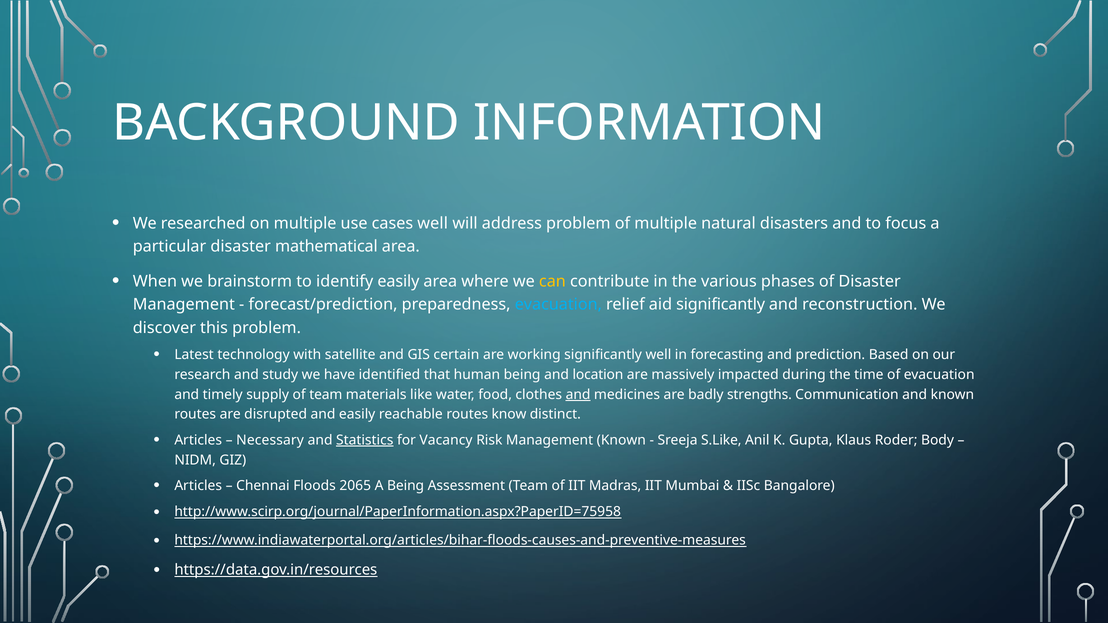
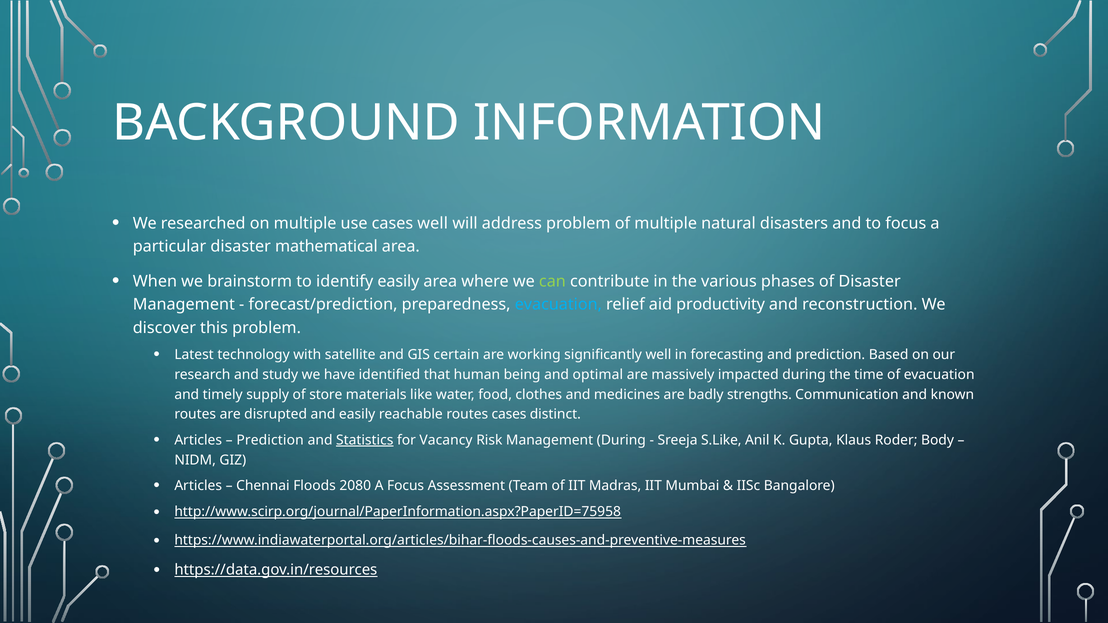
can colour: yellow -> light green
aid significantly: significantly -> productivity
location: location -> optimal
of team: team -> store
and at (578, 395) underline: present -> none
routes know: know -> cases
Necessary at (270, 440): Necessary -> Prediction
Management Known: Known -> During
2065: 2065 -> 2080
A Being: Being -> Focus
